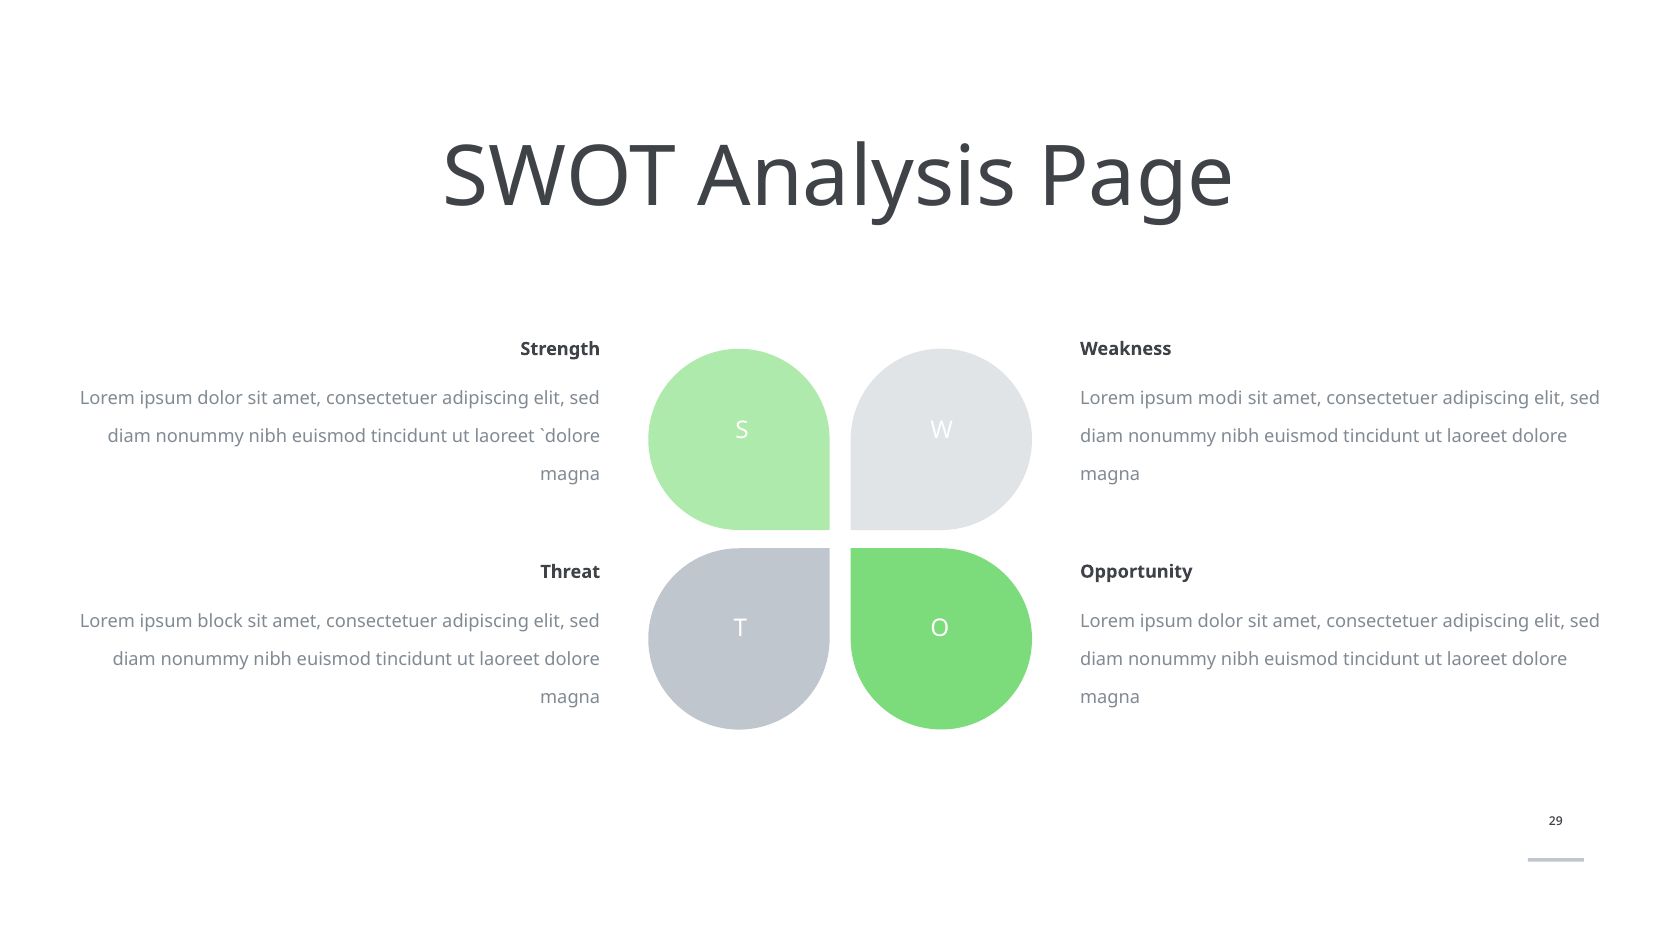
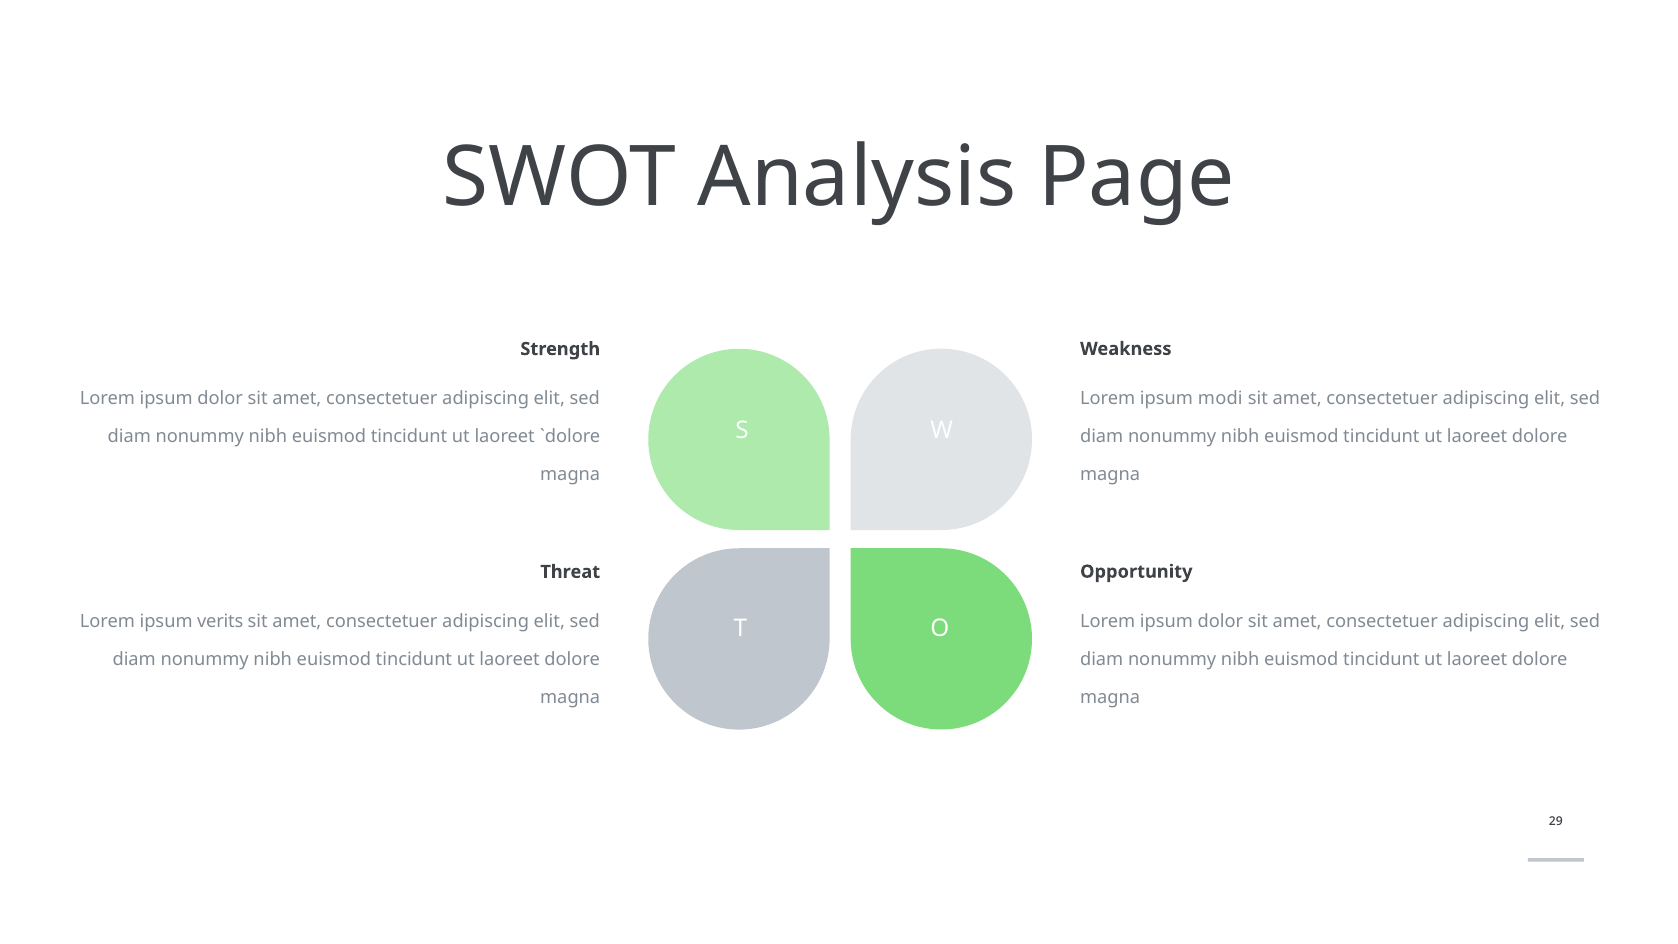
block: block -> verits
